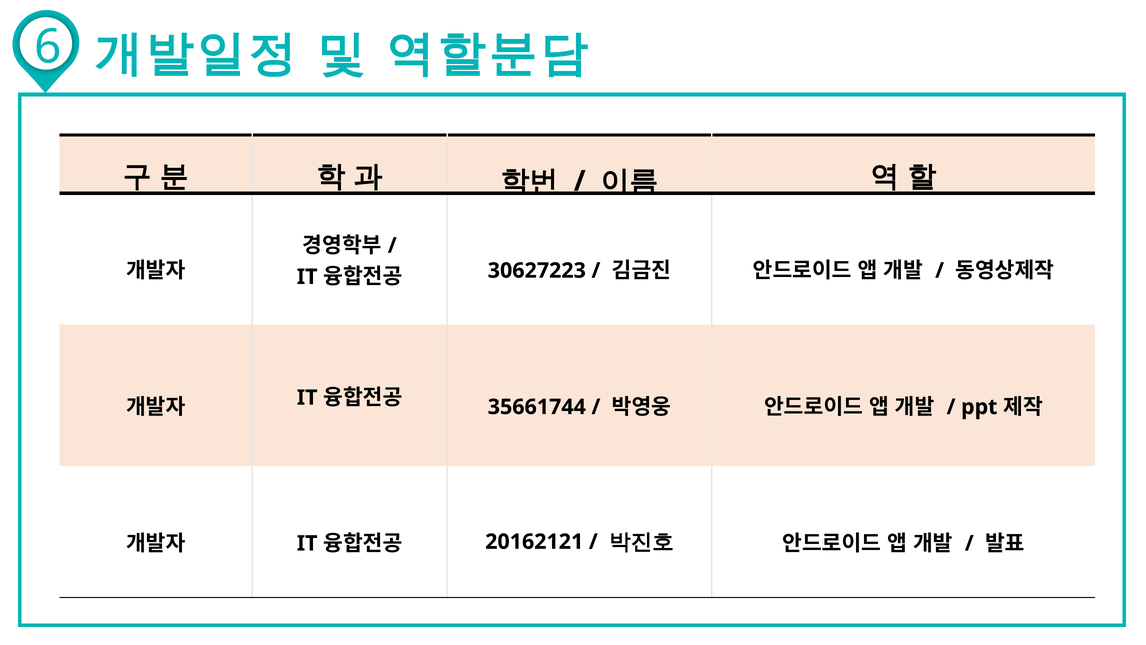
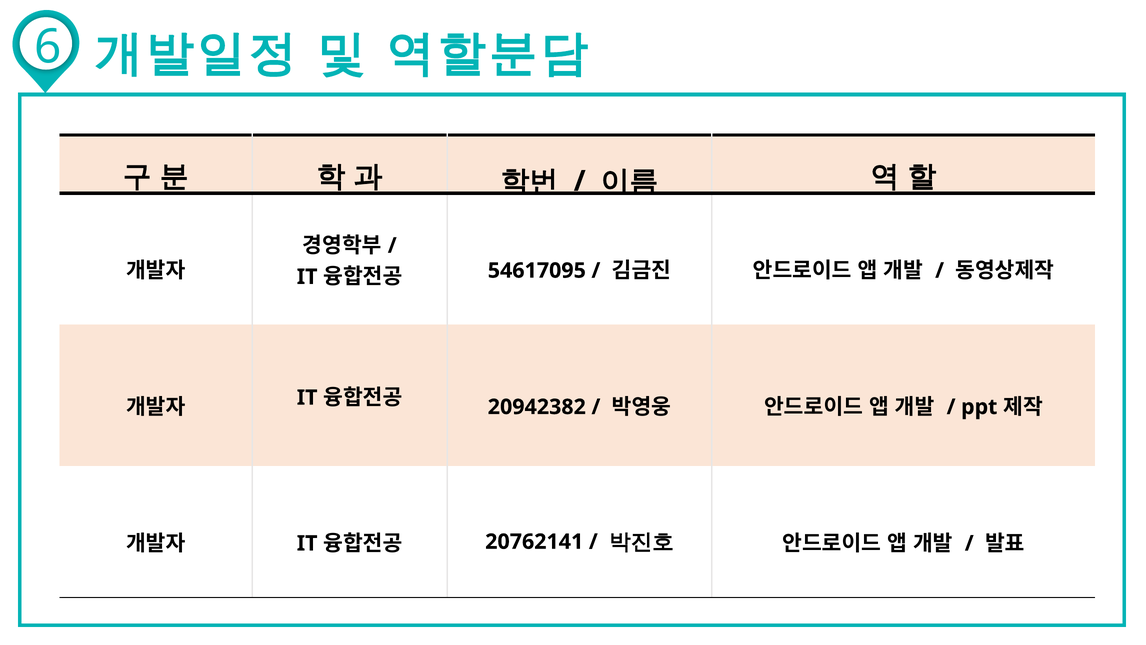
30627223: 30627223 -> 54617095
35661744: 35661744 -> 20942382
20162121: 20162121 -> 20762141
